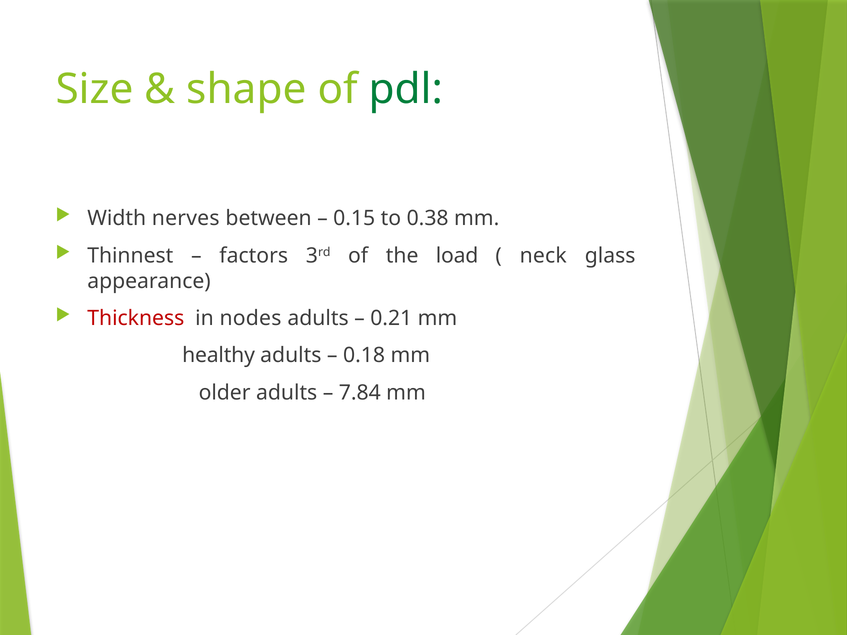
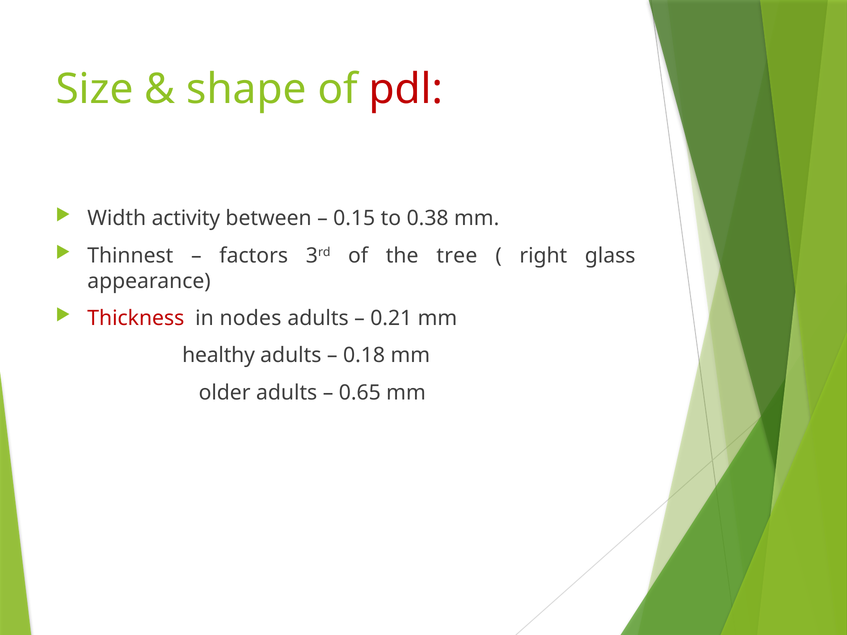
pdl colour: green -> red
nerves: nerves -> activity
load: load -> tree
neck: neck -> right
7.84: 7.84 -> 0.65
